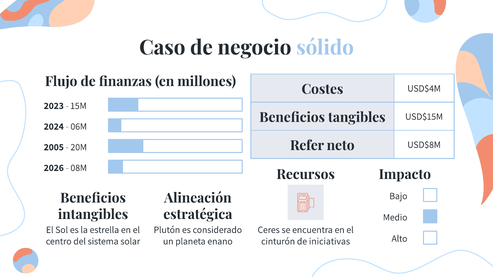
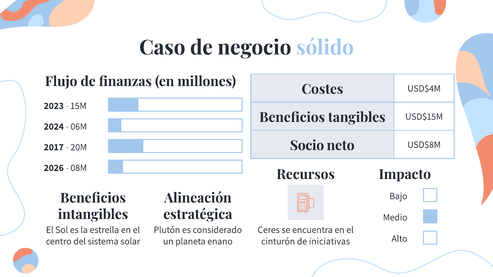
Refer: Refer -> Socio
2005: 2005 -> 2017
